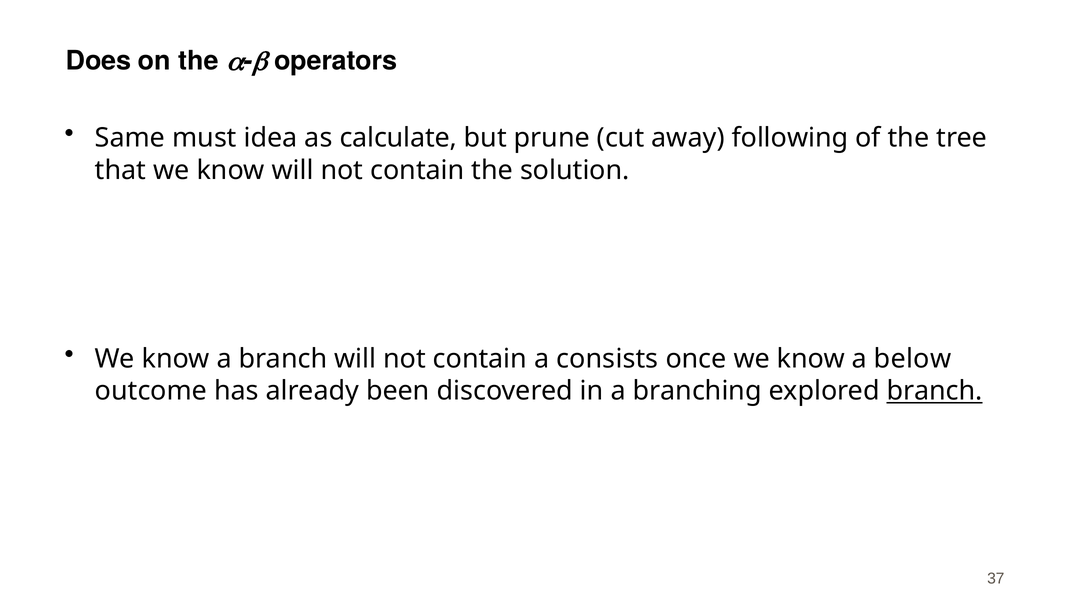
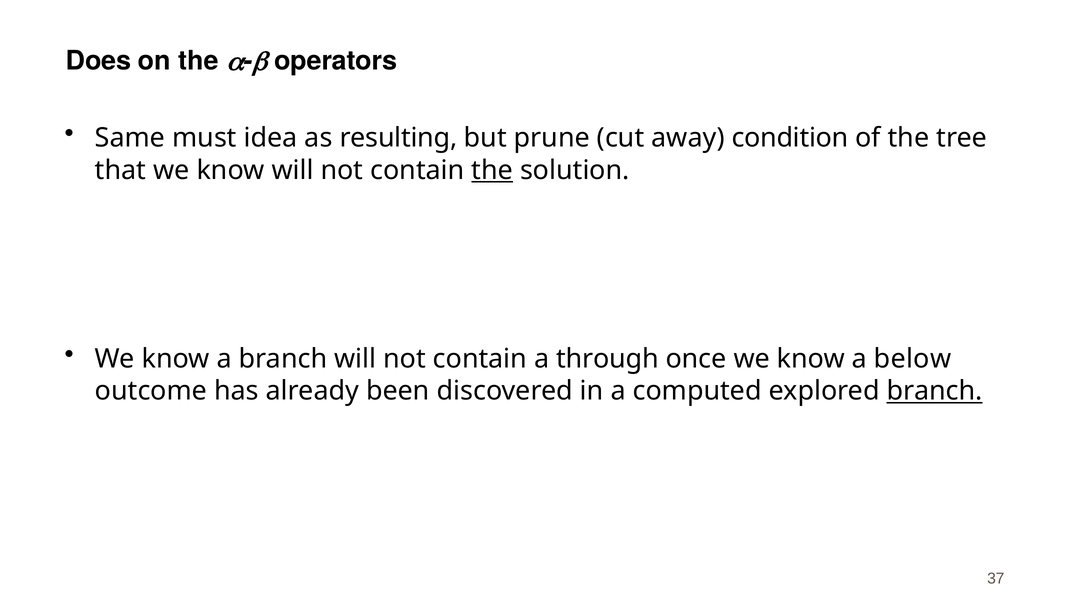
calculate: calculate -> resulting
following: following -> condition
the at (492, 170) underline: none -> present
consists: consists -> through
branching: branching -> computed
